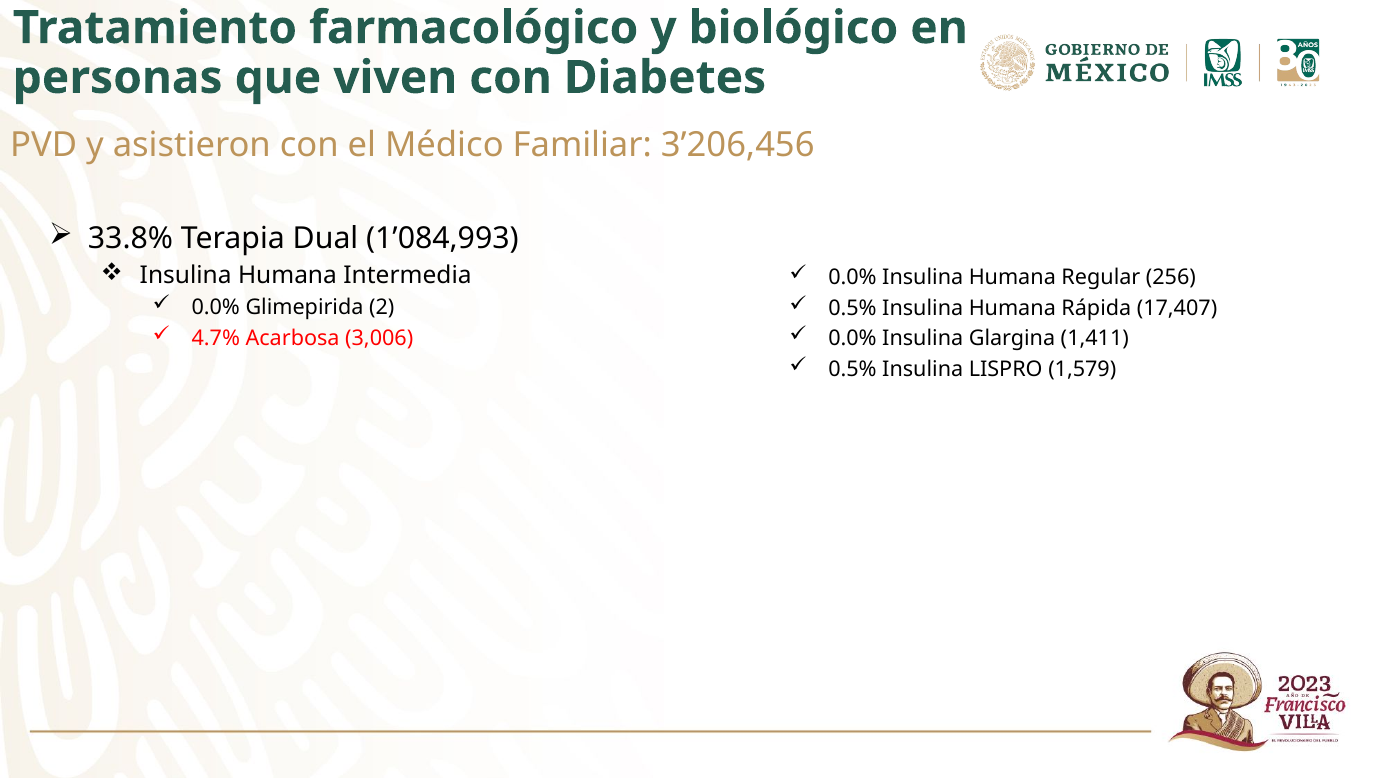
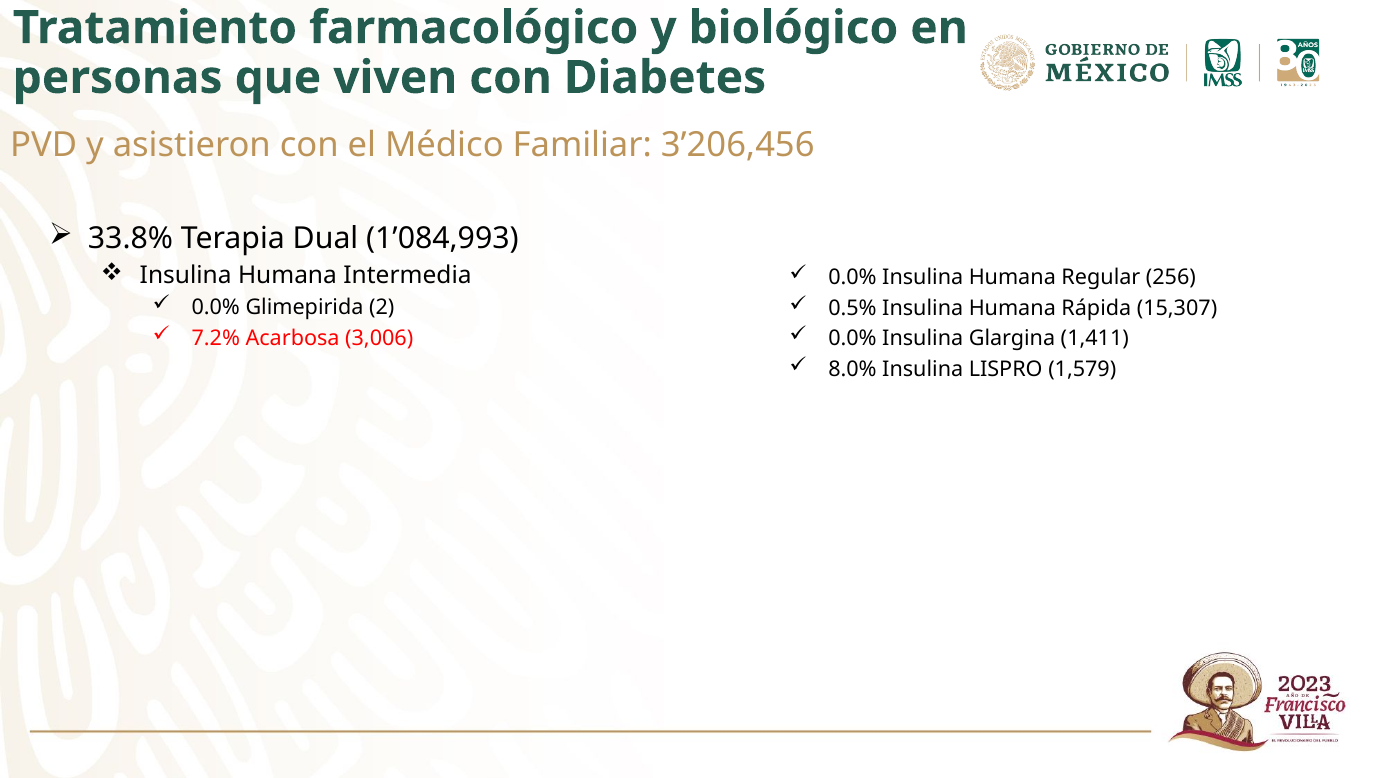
17,407: 17,407 -> 15,307
4.7%: 4.7% -> 7.2%
0.5% at (852, 369): 0.5% -> 8.0%
